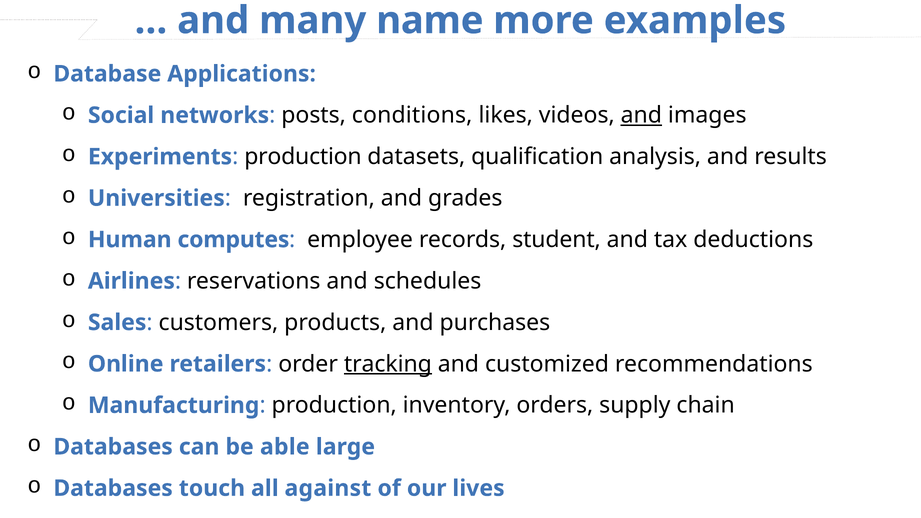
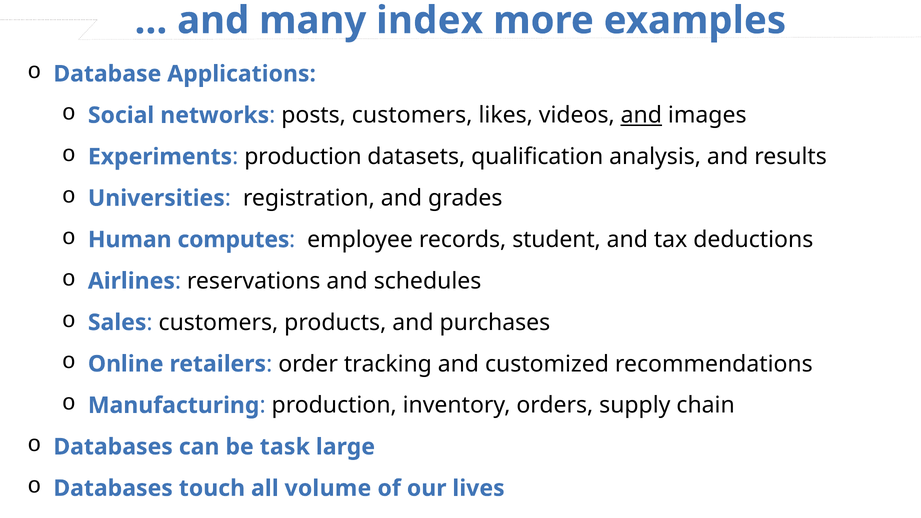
name: name -> index
posts conditions: conditions -> customers
tracking underline: present -> none
able: able -> task
against: against -> volume
